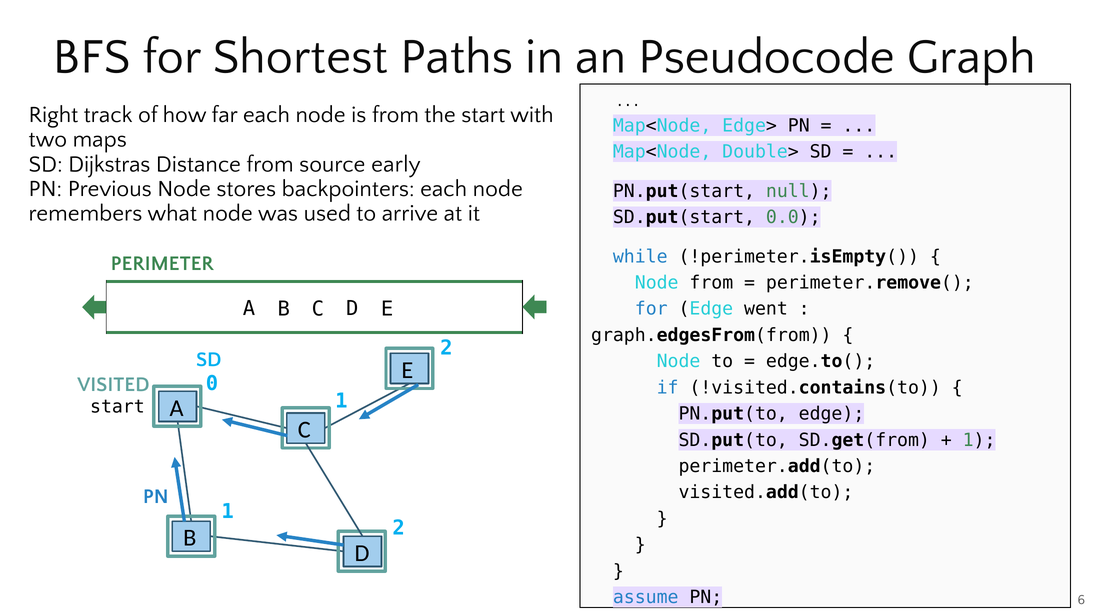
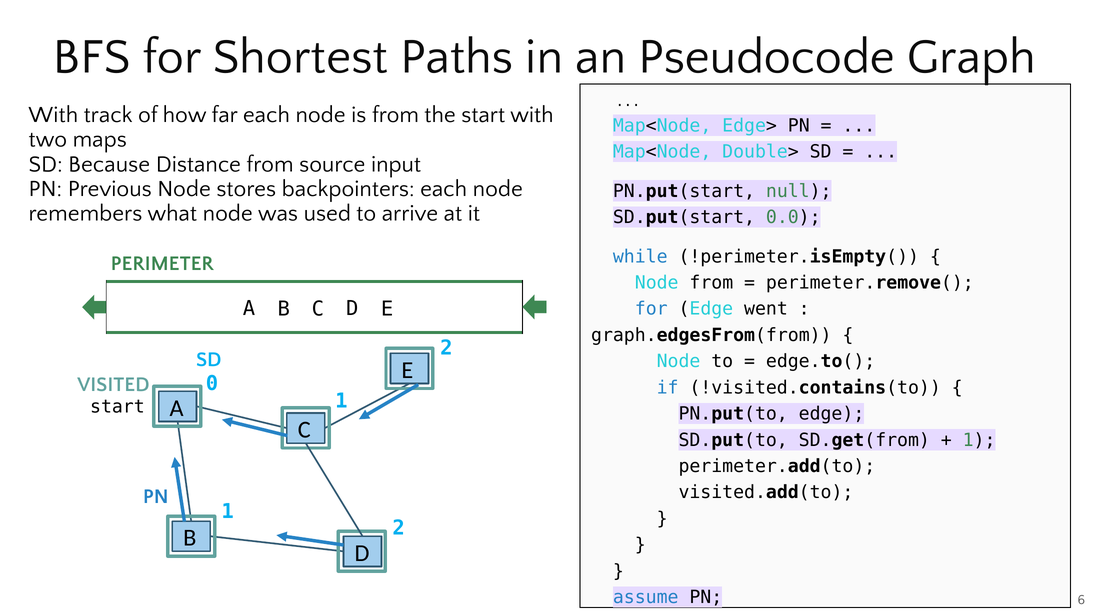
Right at (53, 115): Right -> With
Dijkstras: Dijkstras -> Because
early: early -> input
